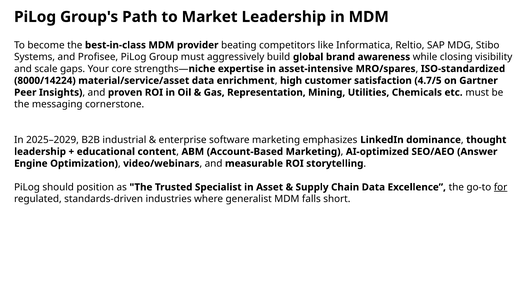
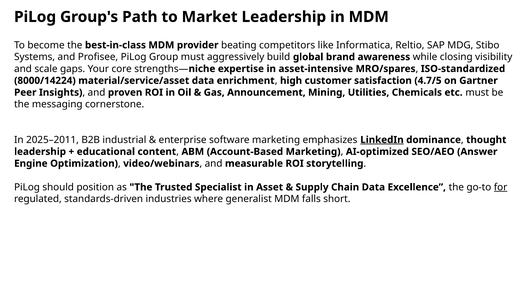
Representation: Representation -> Announcement
2025–2029: 2025–2029 -> 2025–2011
LinkedIn underline: none -> present
